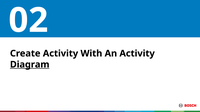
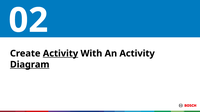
Activity at (60, 54) underline: none -> present
